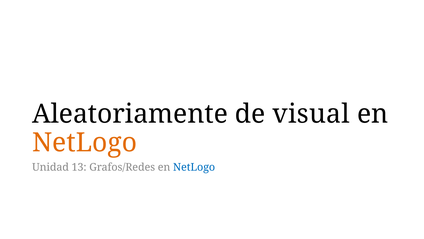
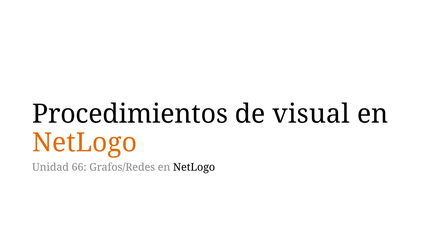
Aleatoriamente: Aleatoriamente -> Procedimientos
13: 13 -> 66
NetLogo at (194, 167) colour: blue -> black
